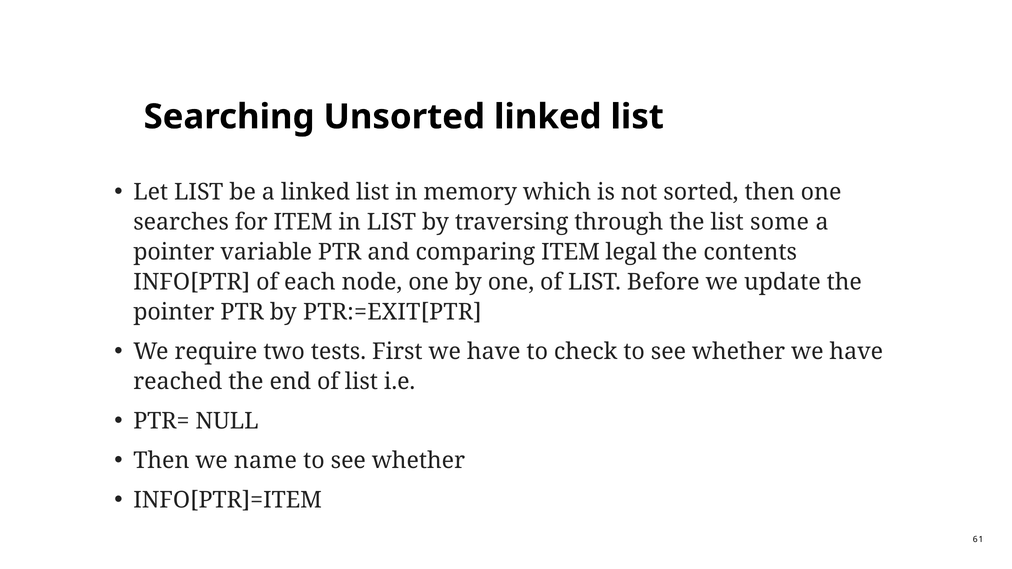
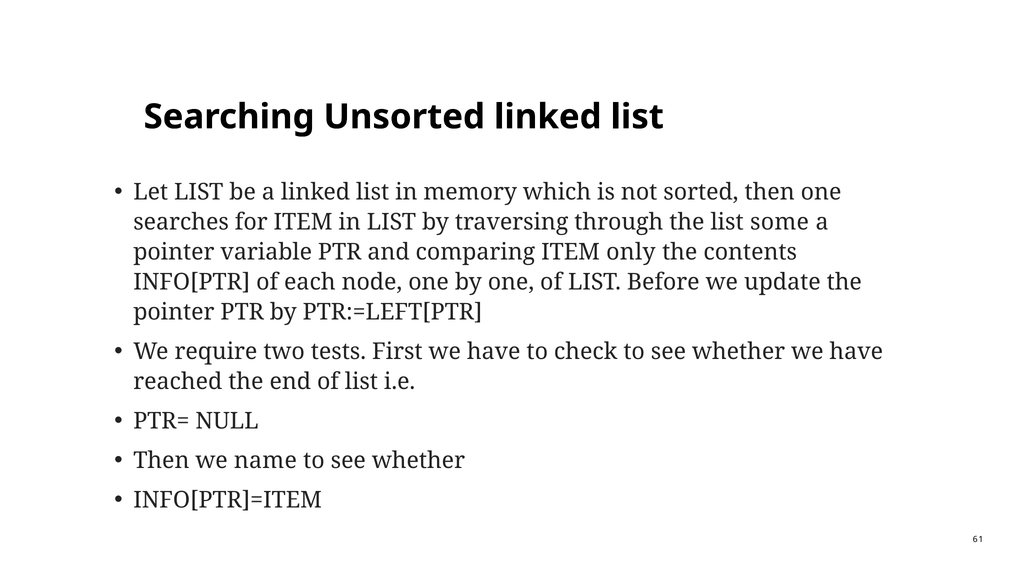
legal: legal -> only
PTR:=EXIT[PTR: PTR:=EXIT[PTR -> PTR:=LEFT[PTR
